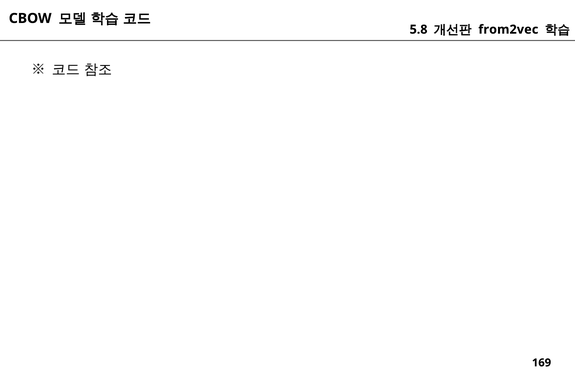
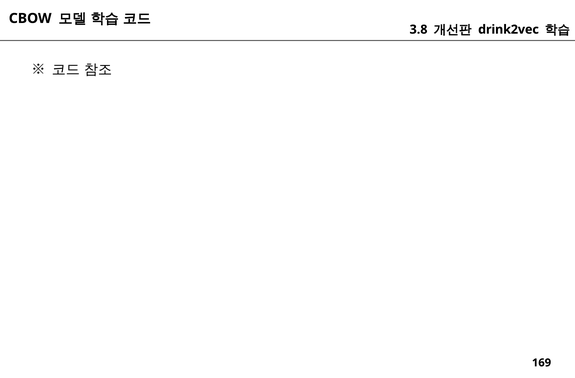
5.8: 5.8 -> 3.8
from2vec: from2vec -> drink2vec
